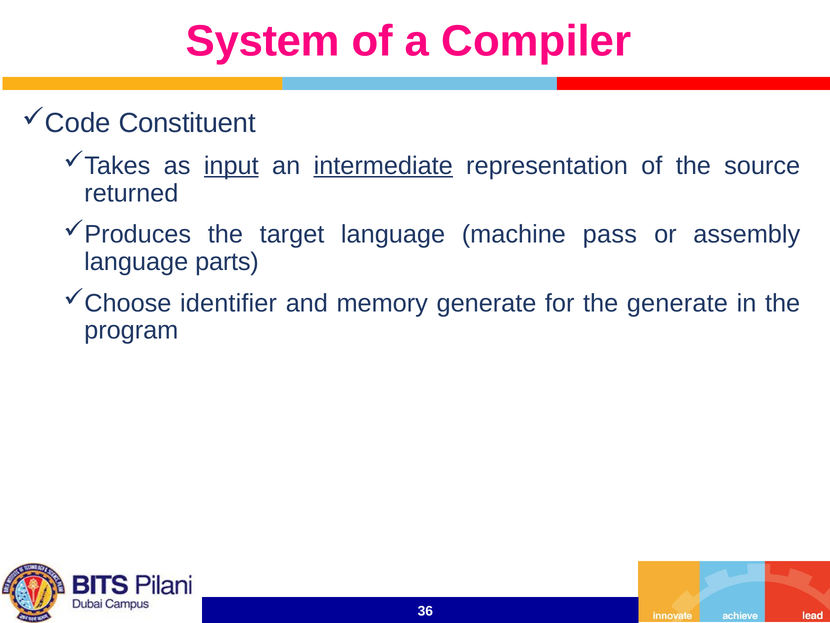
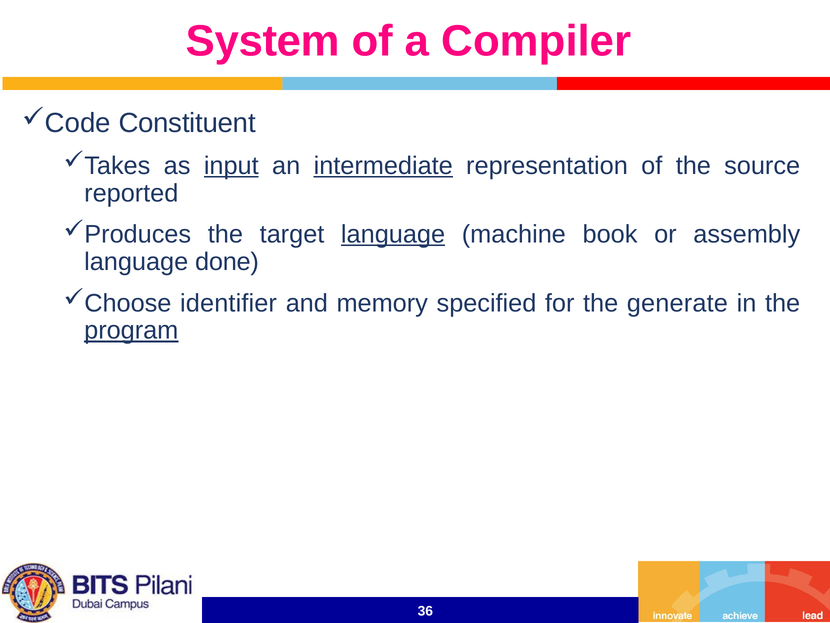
returned: returned -> reported
language at (393, 234) underline: none -> present
pass: pass -> book
parts: parts -> done
memory generate: generate -> specified
program underline: none -> present
